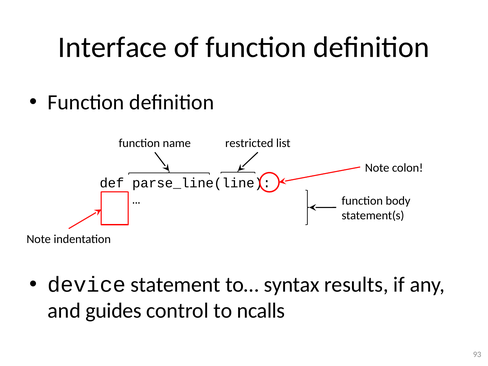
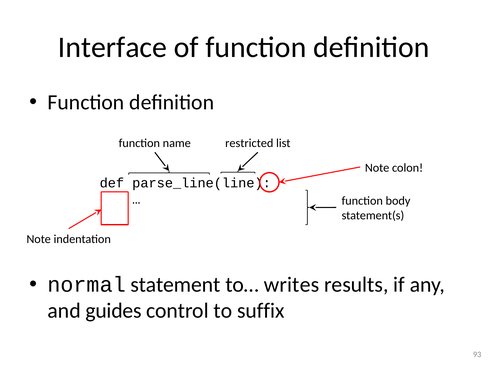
device: device -> normal
syntax: syntax -> writes
ncalls: ncalls -> suffix
